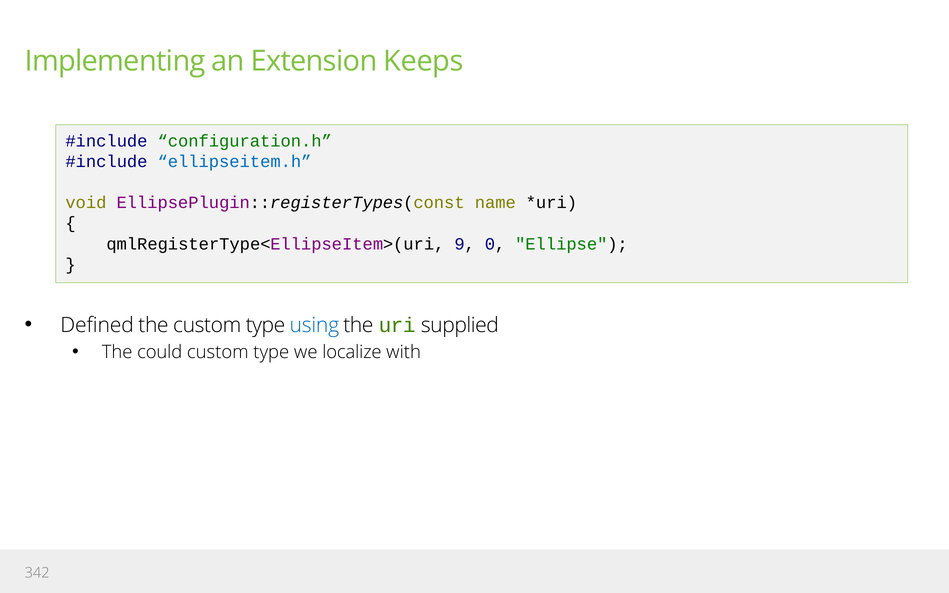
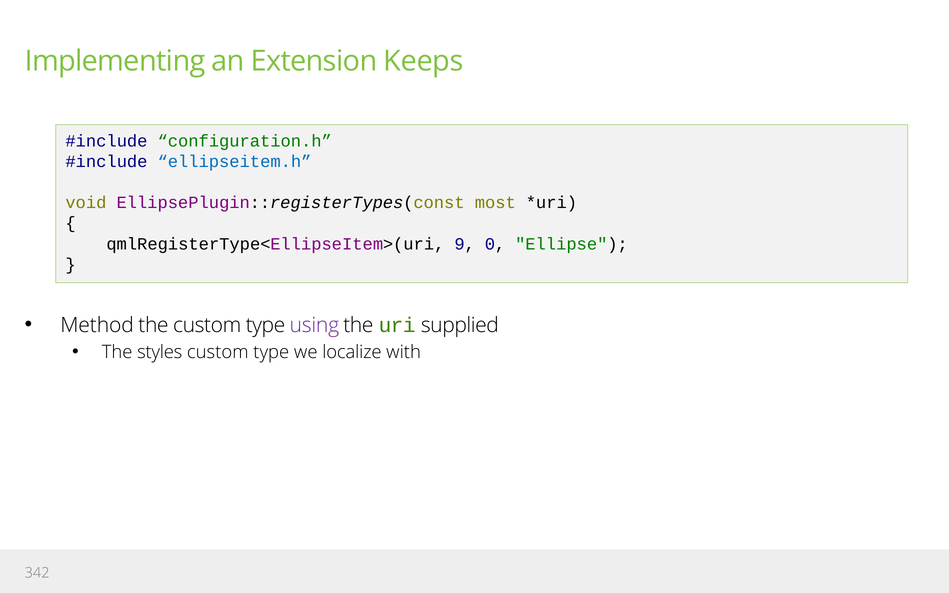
name: name -> most
Defined: Defined -> Method
using colour: blue -> purple
could: could -> styles
